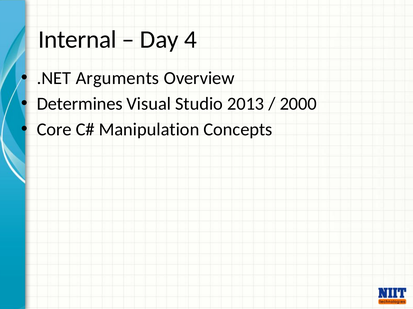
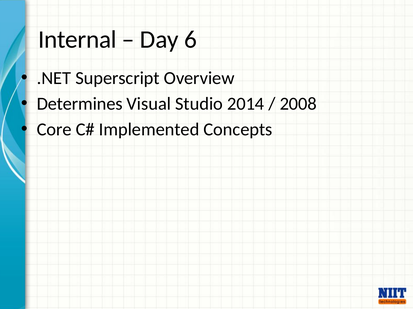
4: 4 -> 6
Arguments: Arguments -> Superscript
2013: 2013 -> 2014
2000: 2000 -> 2008
Manipulation: Manipulation -> Implemented
